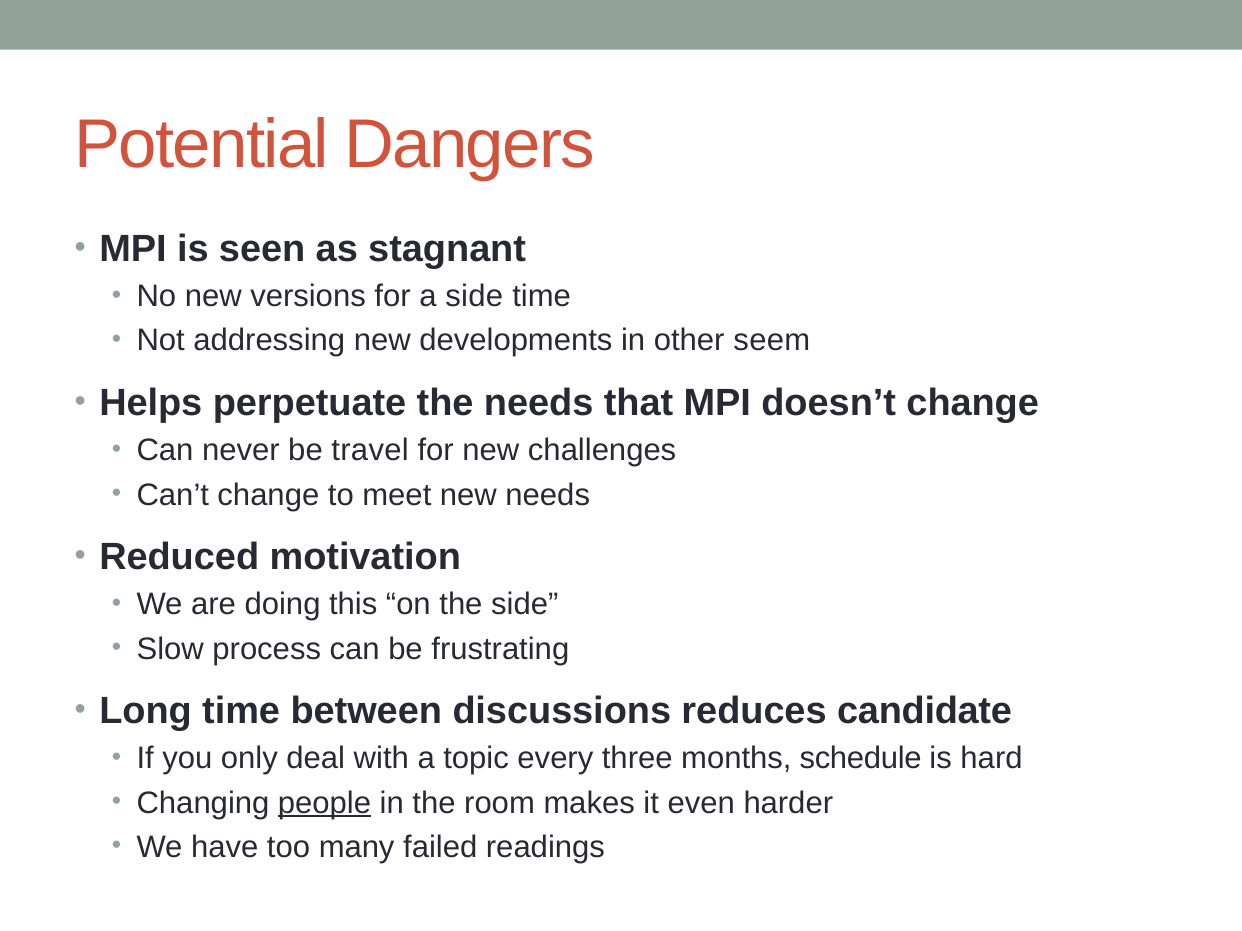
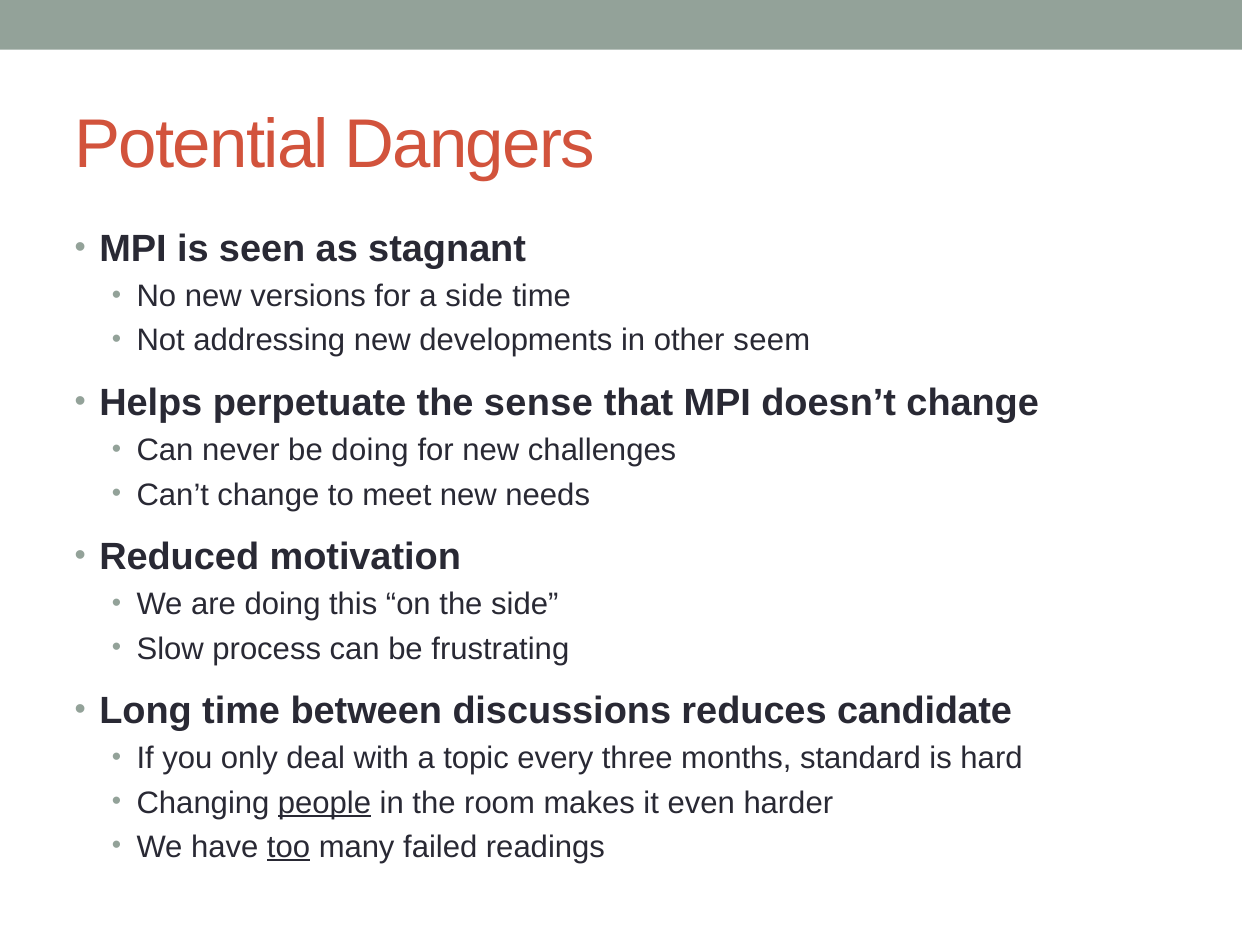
the needs: needs -> sense
be travel: travel -> doing
schedule: schedule -> standard
too underline: none -> present
